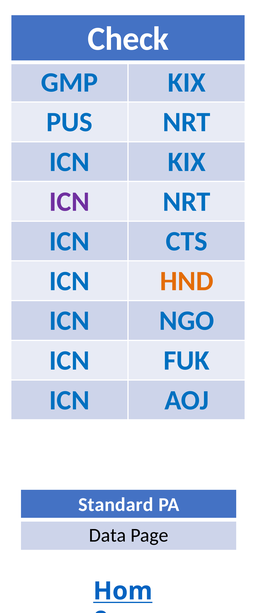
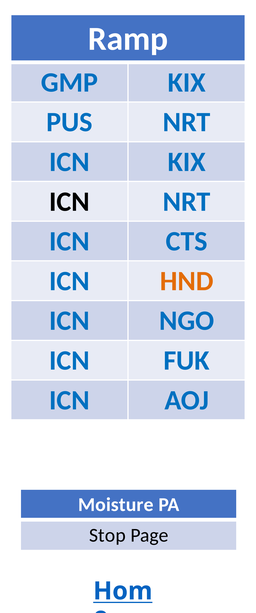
Check: Check -> Ramp
ICN at (69, 201) colour: purple -> black
Standard: Standard -> Moisture
Data: Data -> Stop
